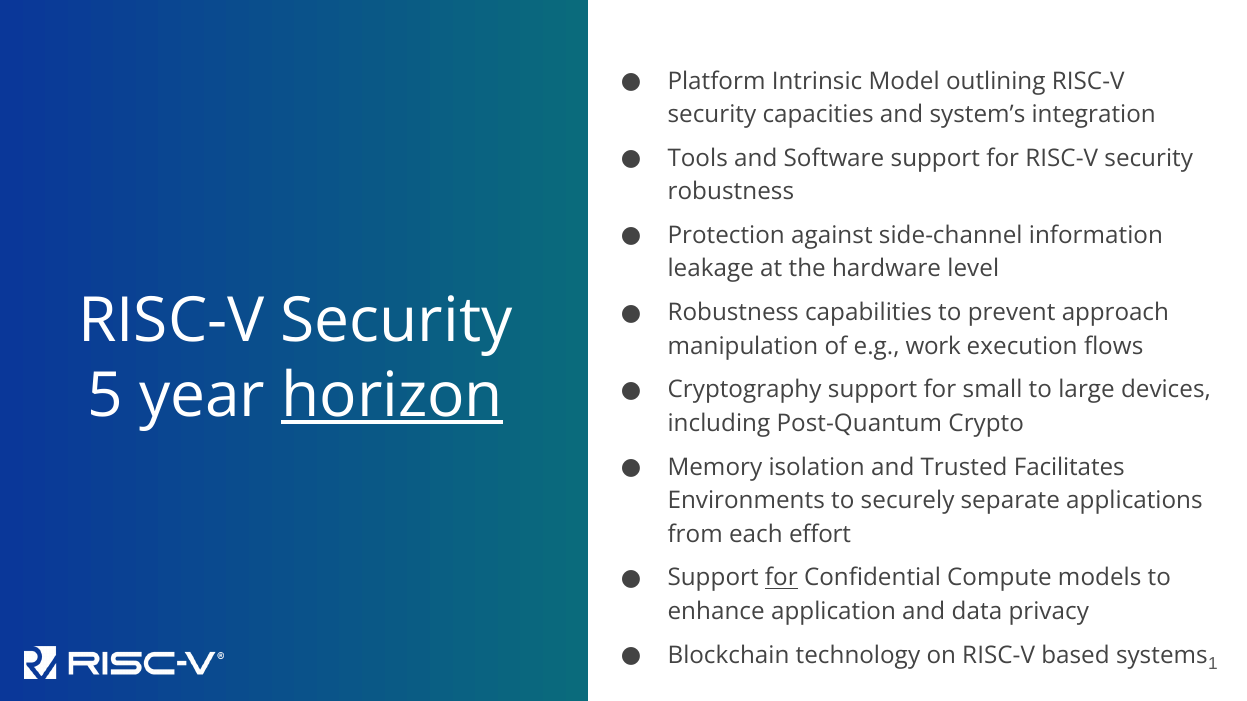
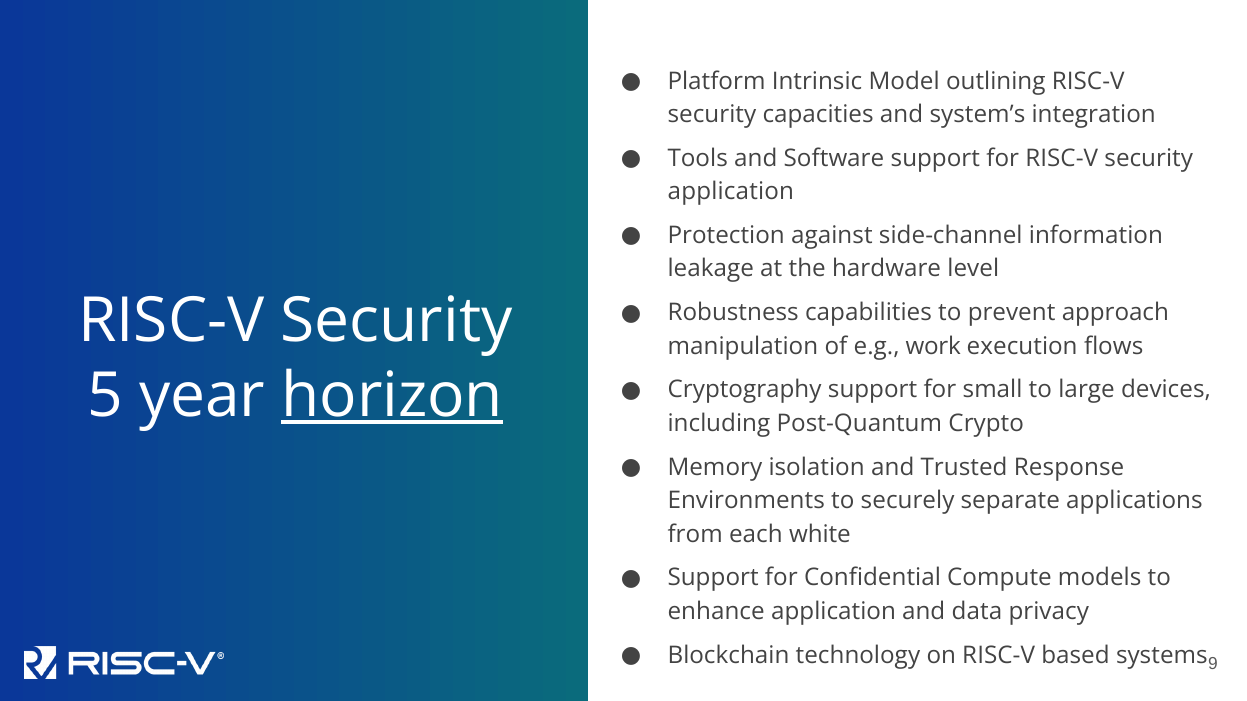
robustness at (731, 192): robustness -> application
Facilitates: Facilitates -> Response
effort: effort -> white
for at (781, 578) underline: present -> none
1: 1 -> 9
